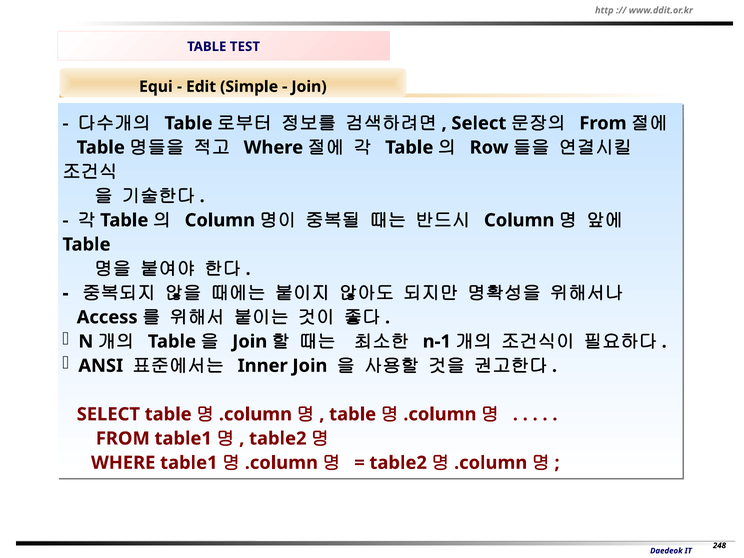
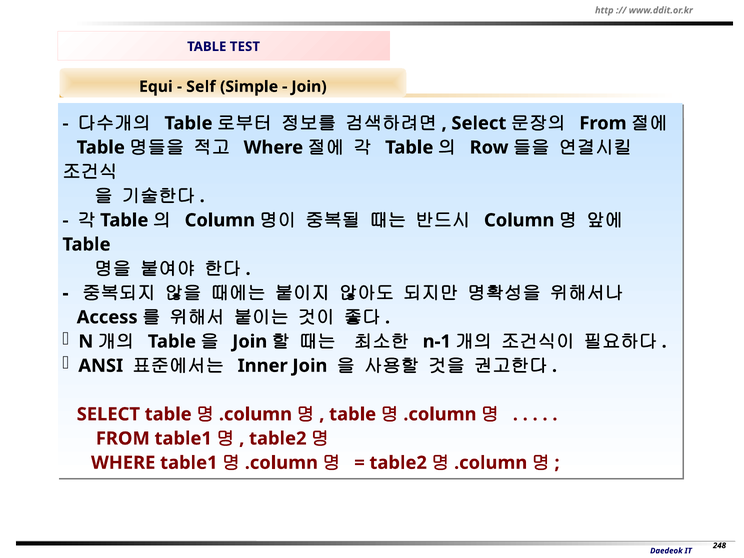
Edit: Edit -> Self
